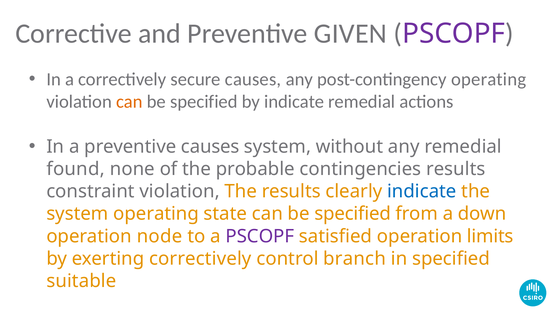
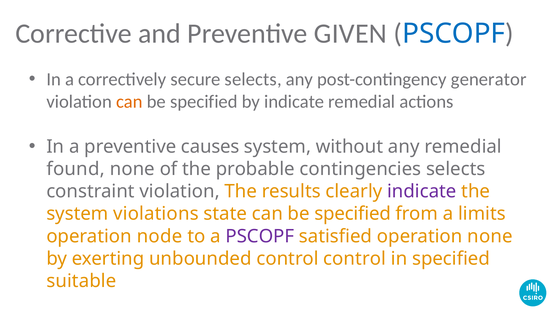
PSCOPF at (454, 34) colour: purple -> blue
secure causes: causes -> selects
post-contingency operating: operating -> generator
contingencies results: results -> selects
indicate at (422, 191) colour: blue -> purple
system operating: operating -> violations
down: down -> limits
operation limits: limits -> none
exerting correctively: correctively -> unbounded
control branch: branch -> control
